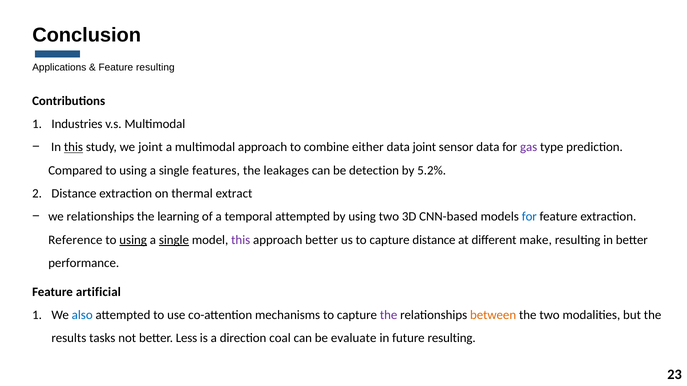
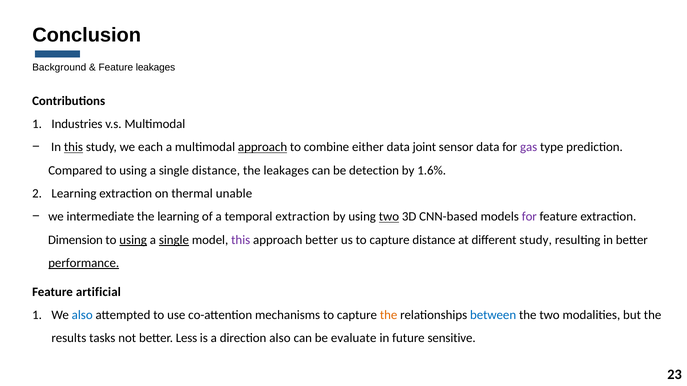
Applications: Applications -> Background
Feature resulting: resulting -> leakages
we joint: joint -> each
approach at (263, 147) underline: none -> present
single features: features -> distance
5.2%: 5.2% -> 1.6%
Distance at (74, 194): Distance -> Learning
extract: extract -> unable
we relationships: relationships -> intermediate
temporal attempted: attempted -> extraction
two at (389, 217) underline: none -> present
for at (529, 217) colour: blue -> purple
Reference: Reference -> Dimension
different make: make -> study
performance underline: none -> present
the at (389, 315) colour: purple -> orange
between colour: orange -> blue
direction coal: coal -> also
future resulting: resulting -> sensitive
